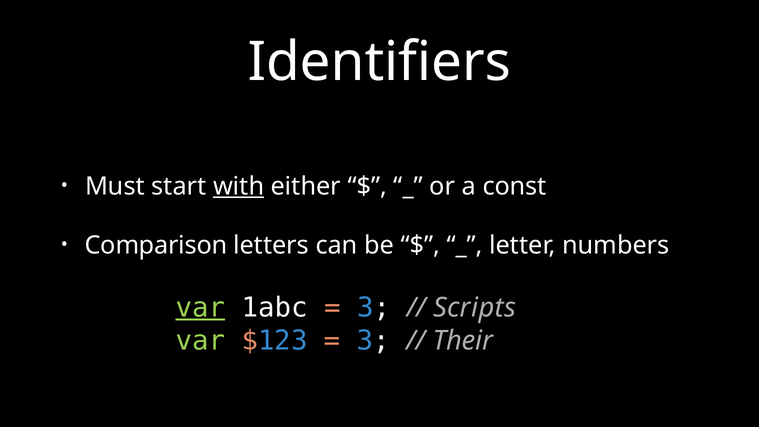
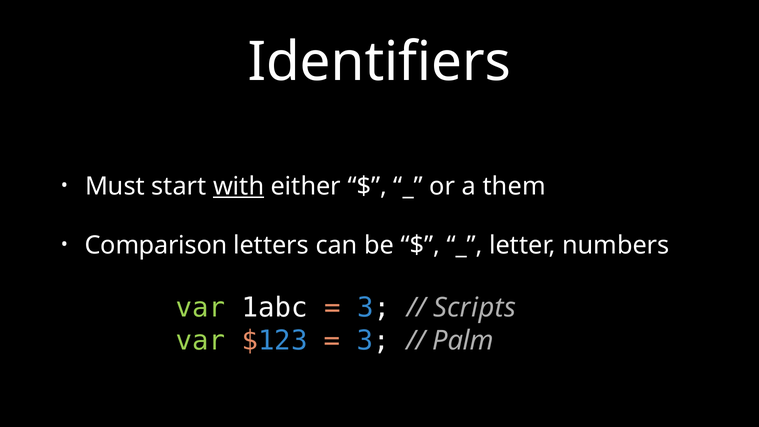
const: const -> them
var at (200, 308) underline: present -> none
Their: Their -> Palm
